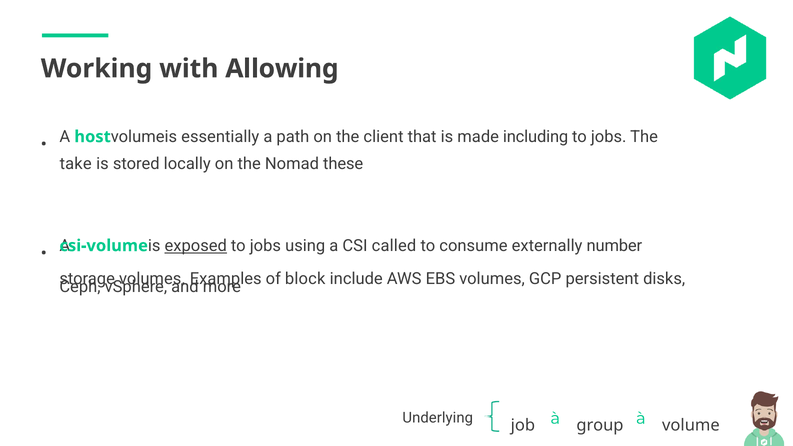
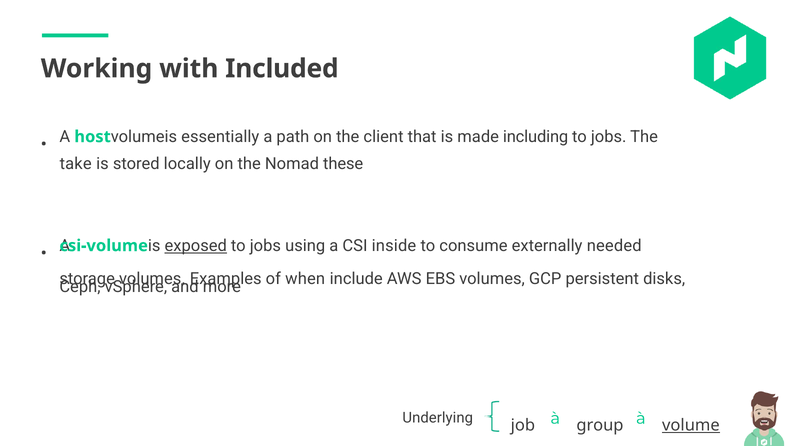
Allowing: Allowing -> Included
called: called -> inside
number: number -> needed
block: block -> when
volume underline: none -> present
